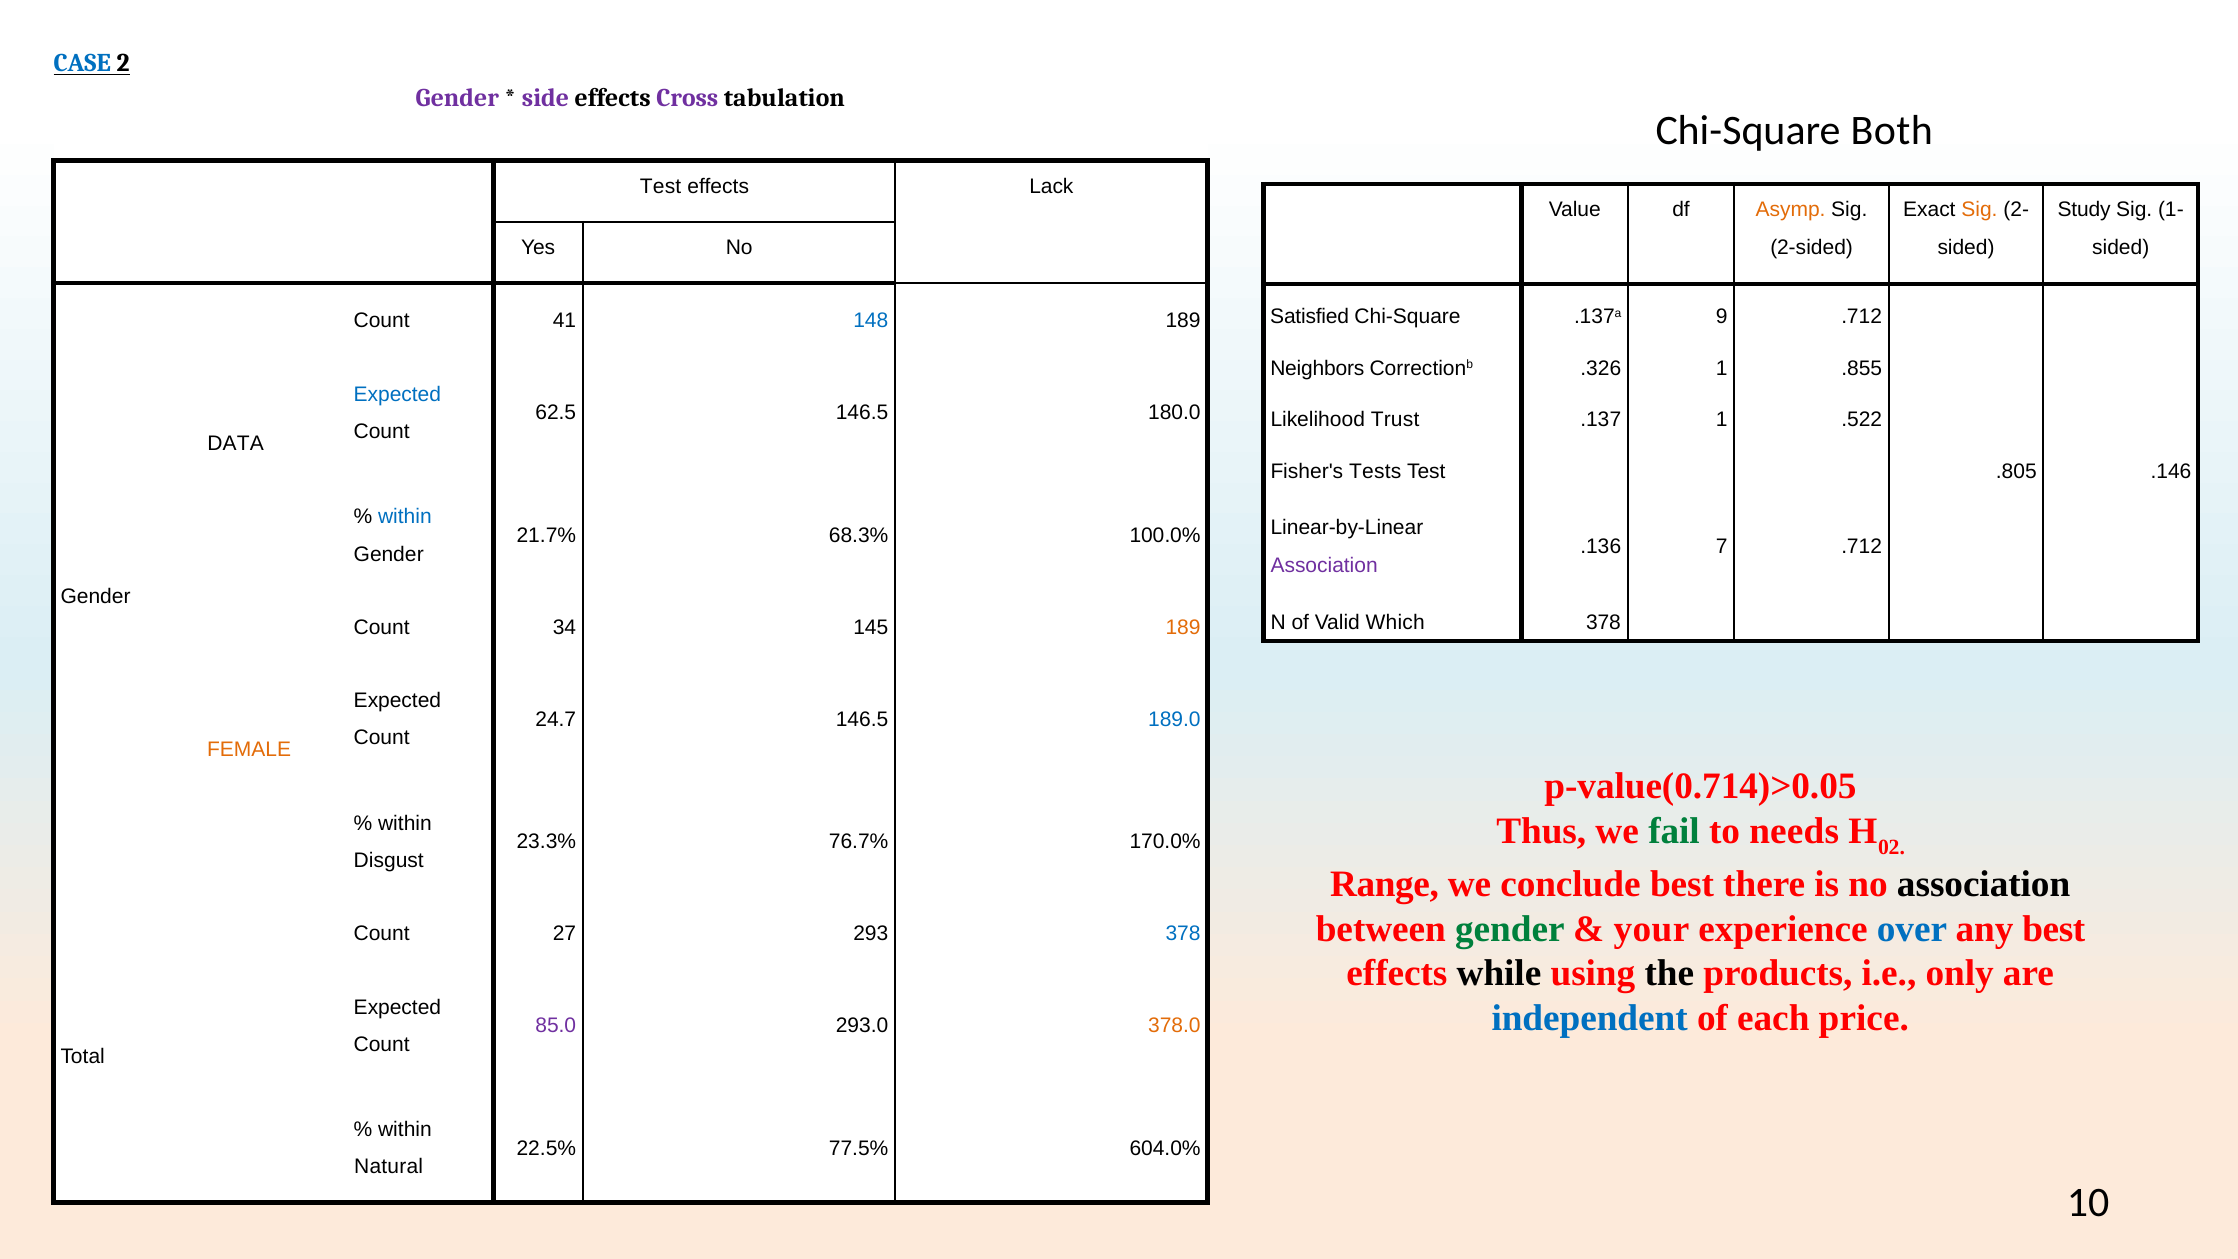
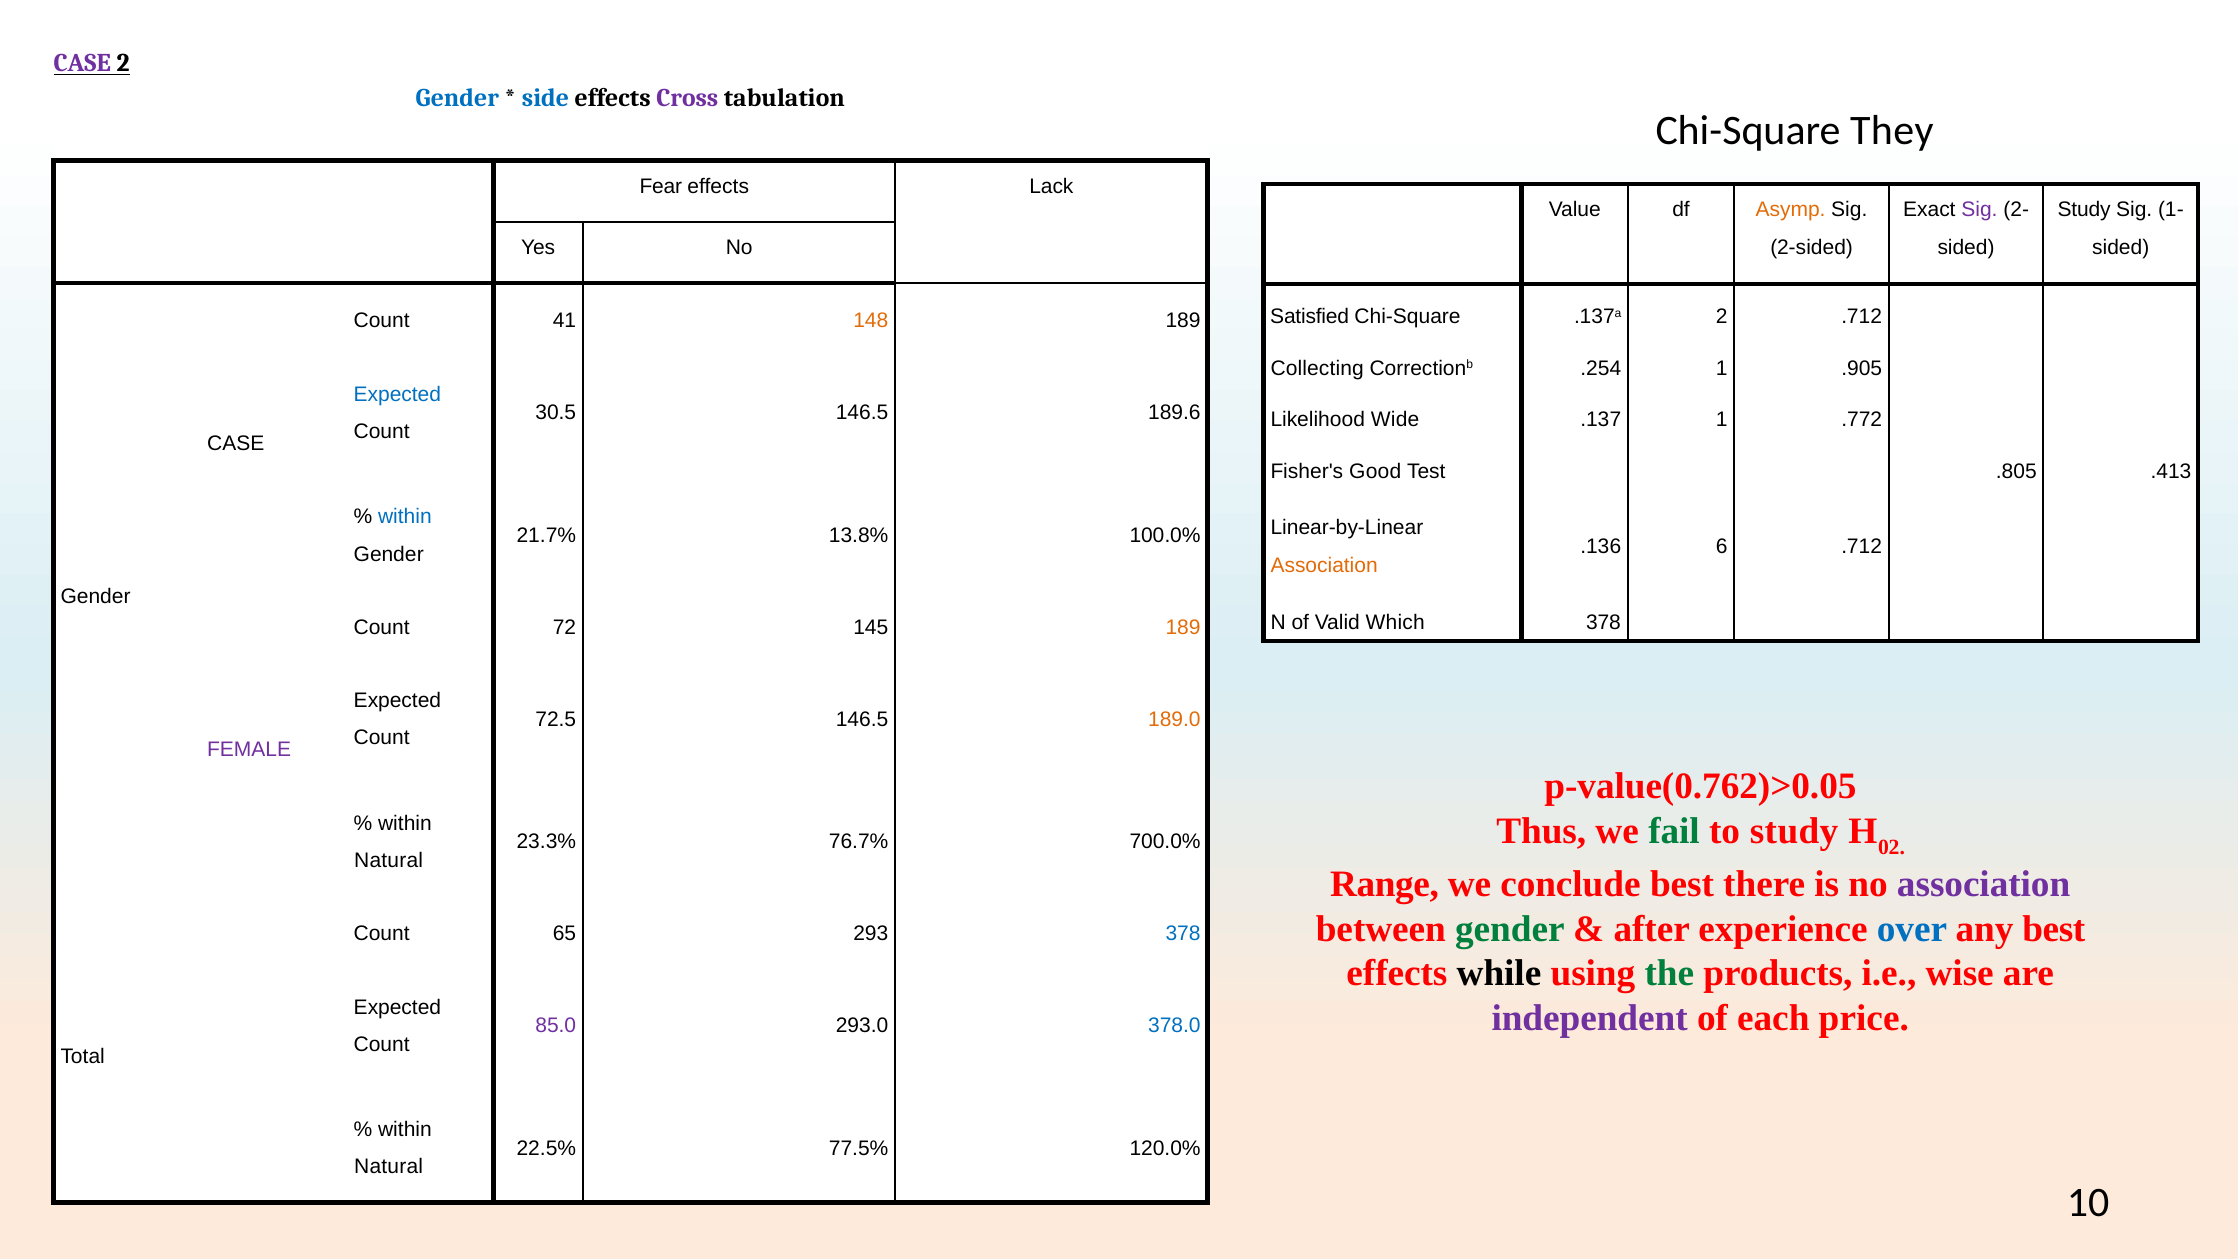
CASE at (82, 63) colour: blue -> purple
Gender at (457, 98) colour: purple -> blue
side colour: purple -> blue
Both: Both -> They
Test at (661, 186): Test -> Fear
Sig at (1979, 210) colour: orange -> purple
.137a 9: 9 -> 2
148 colour: blue -> orange
Neighbors: Neighbors -> Collecting
.326: .326 -> .254
.855: .855 -> .905
62.5: 62.5 -> 30.5
180.0: 180.0 -> 189.6
Trust: Trust -> Wide
.522: .522 -> .772
DATA at (236, 443): DATA -> CASE
Tests: Tests -> Good
.146: .146 -> .413
68.3%: 68.3% -> 13.8%
7: 7 -> 6
Association at (1324, 565) colour: purple -> orange
34: 34 -> 72
24.7: 24.7 -> 72.5
189.0 colour: blue -> orange
FEMALE colour: orange -> purple
p-value(0.714)>0.05: p-value(0.714)>0.05 -> p-value(0.762)>0.05
to needs: needs -> study
170.0%: 170.0% -> 700.0%
Disgust at (389, 860): Disgust -> Natural
association at (1984, 884) colour: black -> purple
your: your -> after
27: 27 -> 65
the colour: black -> green
only: only -> wise
independent colour: blue -> purple
378.0 colour: orange -> blue
604.0%: 604.0% -> 120.0%
